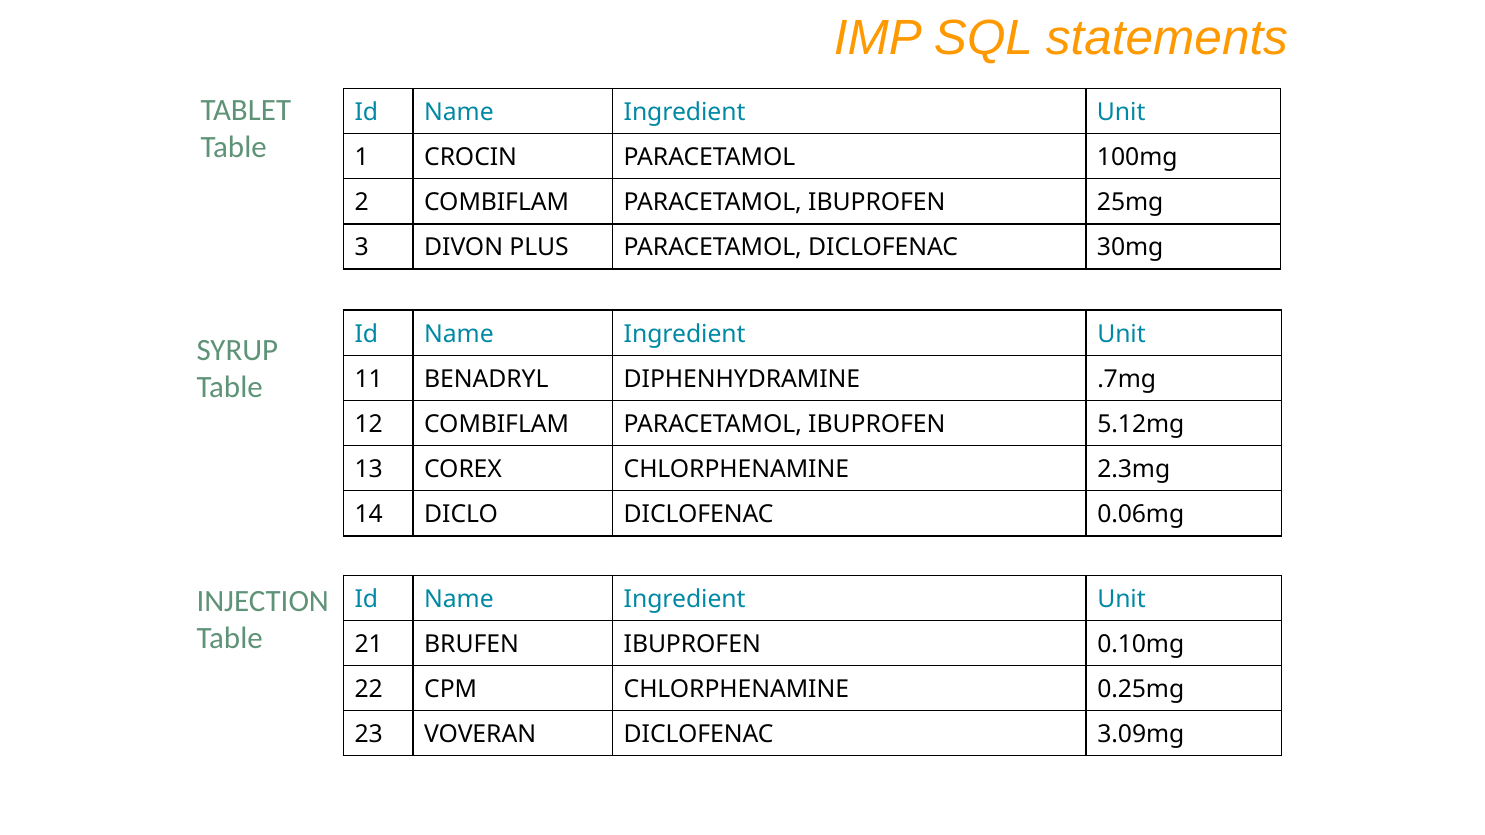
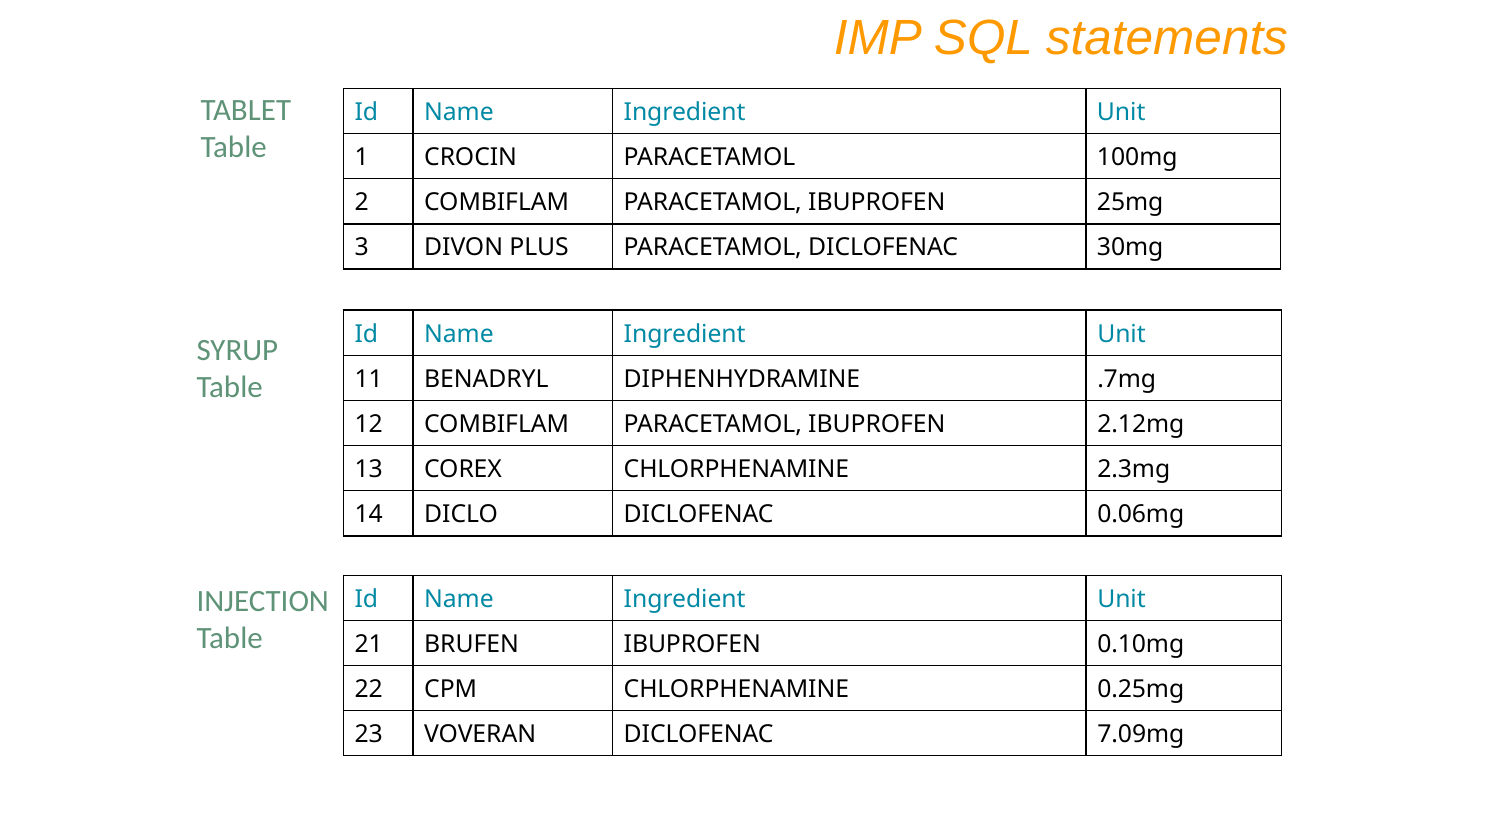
5.12mg: 5.12mg -> 2.12mg
3.09mg: 3.09mg -> 7.09mg
